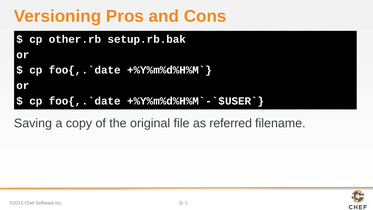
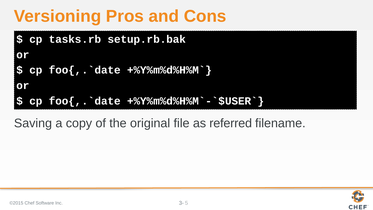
other.rb: other.rb -> tasks.rb
